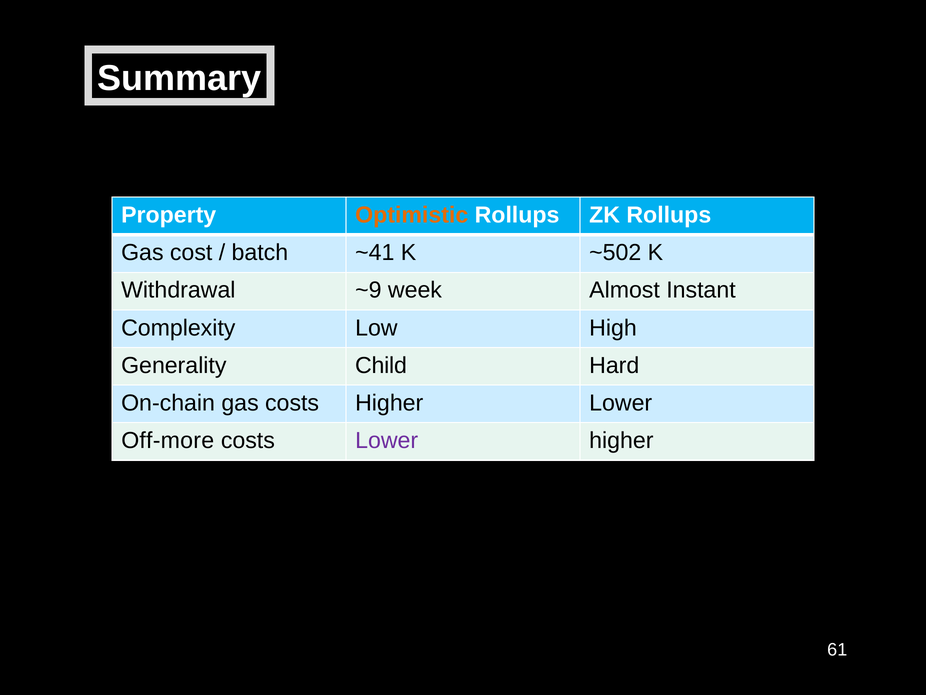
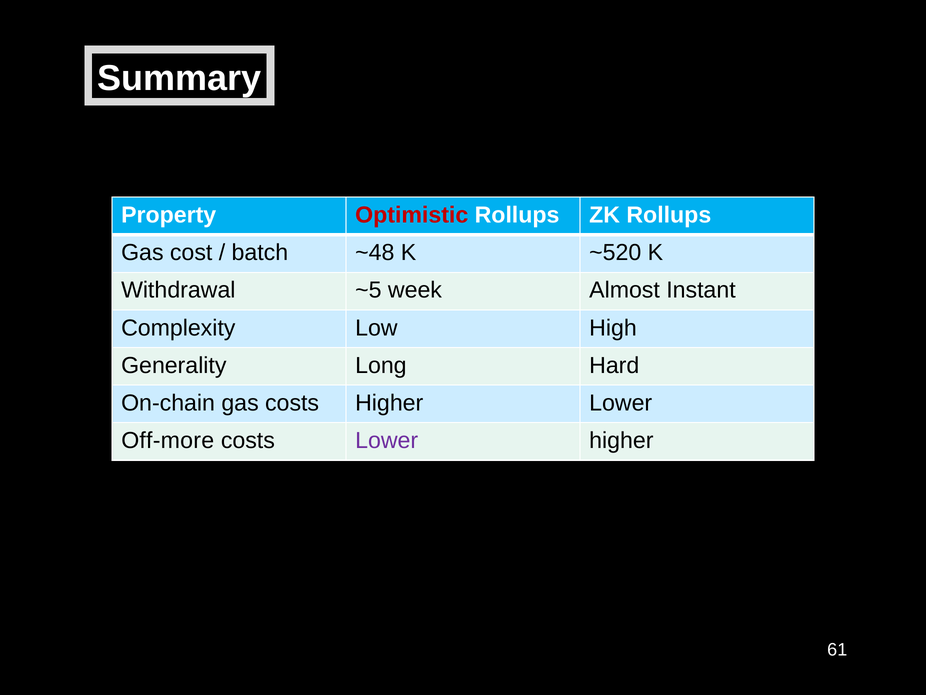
Optimistic colour: orange -> red
~41: ~41 -> ~48
~502: ~502 -> ~520
~9: ~9 -> ~5
Child: Child -> Long
